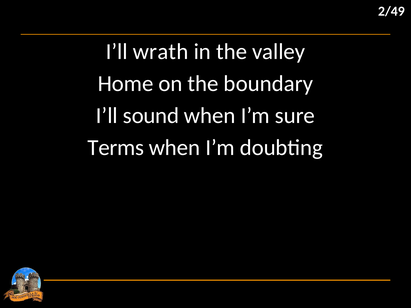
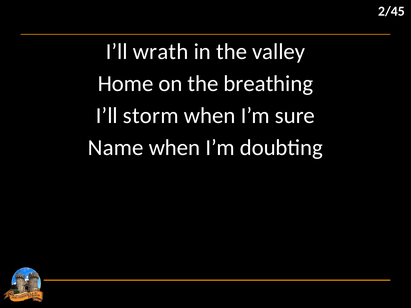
2/49: 2/49 -> 2/45
boundary: boundary -> breathing
sound: sound -> storm
Terms: Terms -> Name
